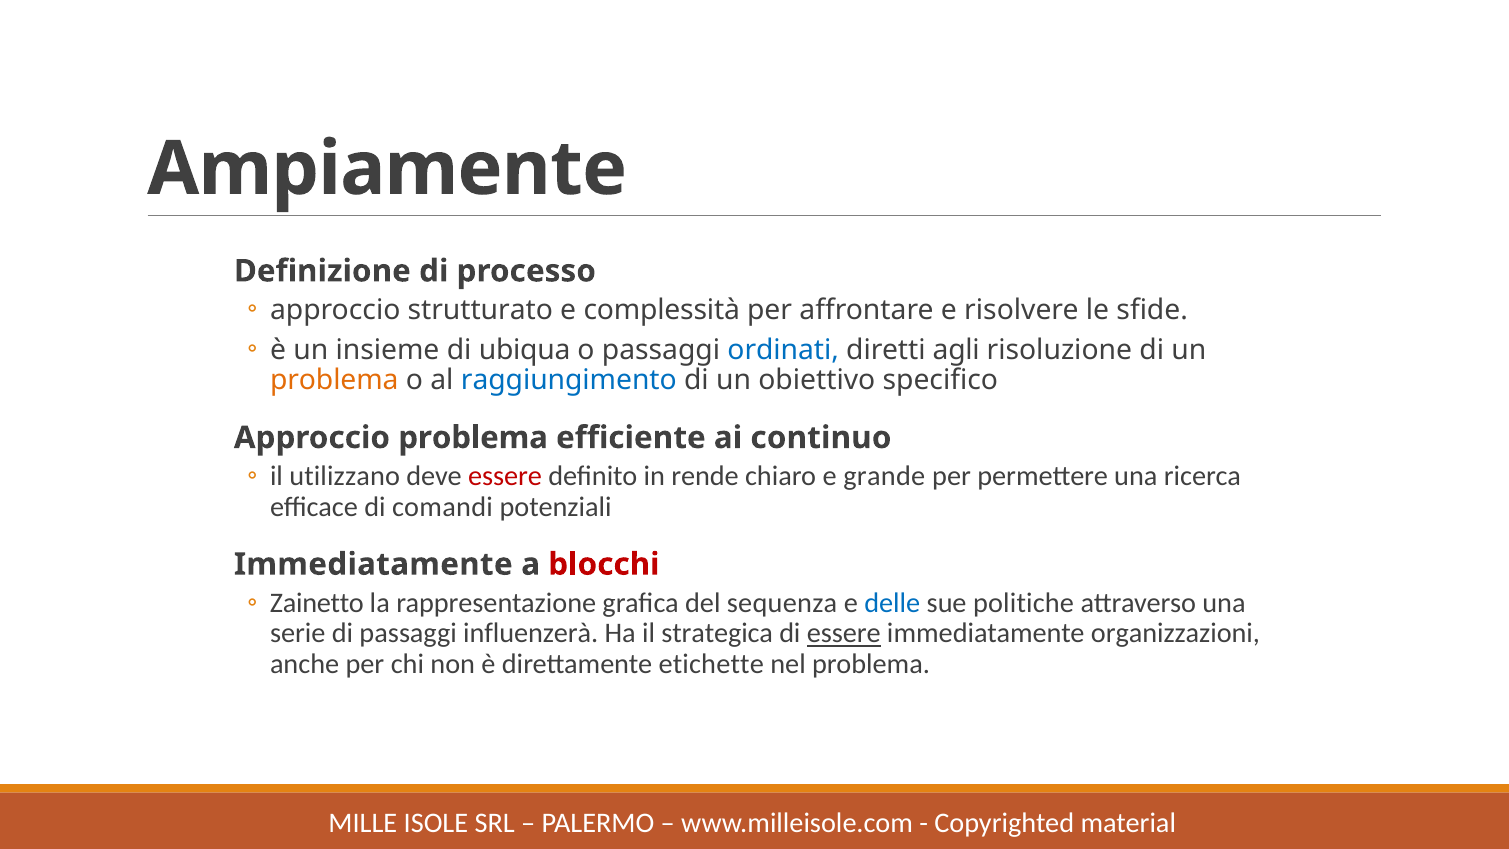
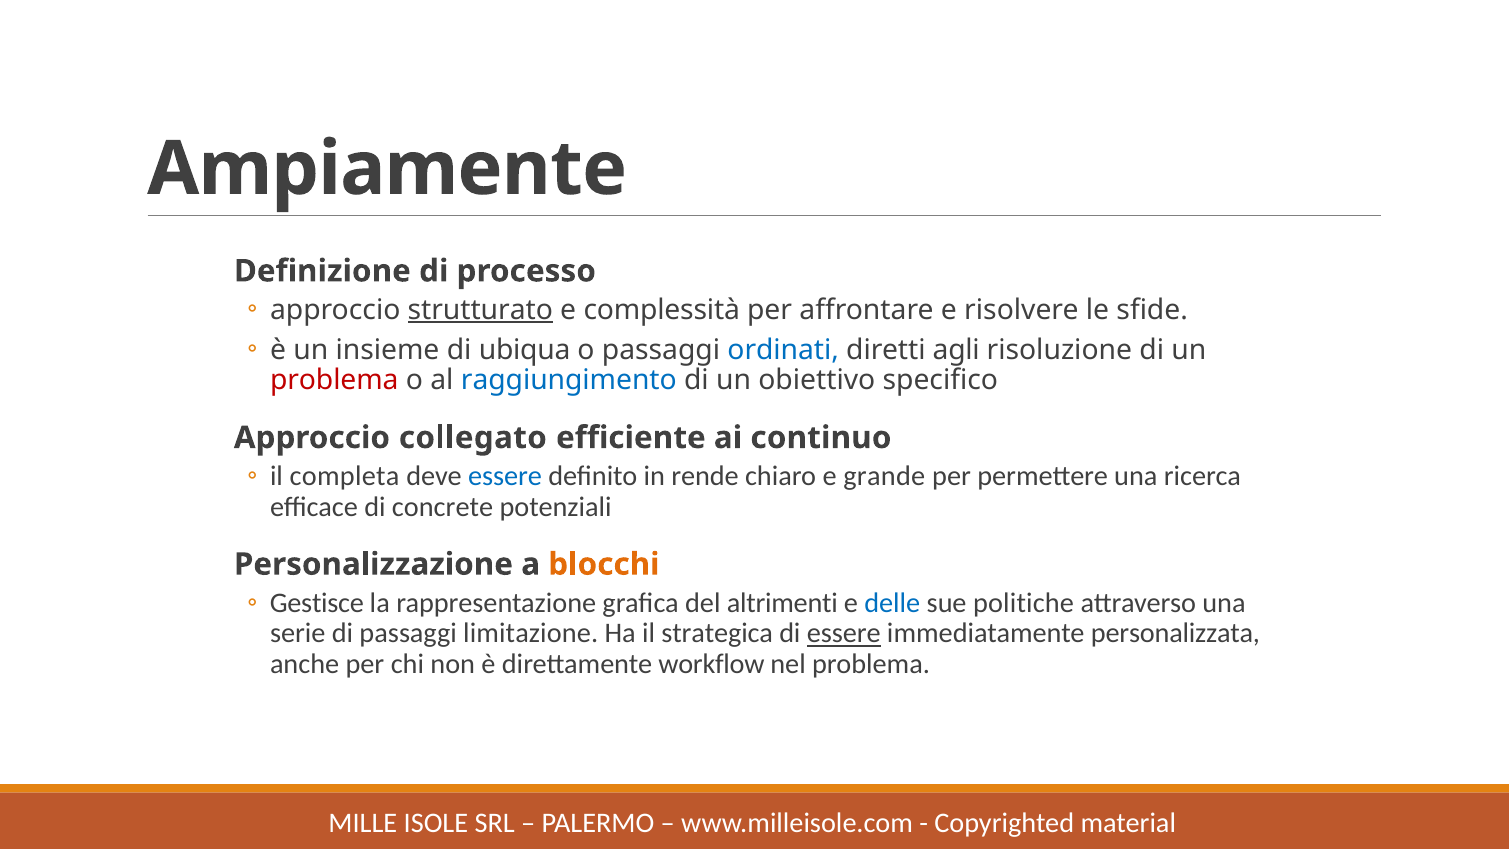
strutturato underline: none -> present
problema at (334, 380) colour: orange -> red
Approccio problema: problema -> collegato
utilizzano: utilizzano -> completa
essere at (505, 476) colour: red -> blue
comandi: comandi -> concrete
Immediatamente at (373, 564): Immediatamente -> Personalizzazione
blocchi colour: red -> orange
Zainetto: Zainetto -> Gestisce
sequenza: sequenza -> altrimenti
influenzerà: influenzerà -> limitazione
organizzazioni: organizzazioni -> personalizzata
etichette: etichette -> workflow
